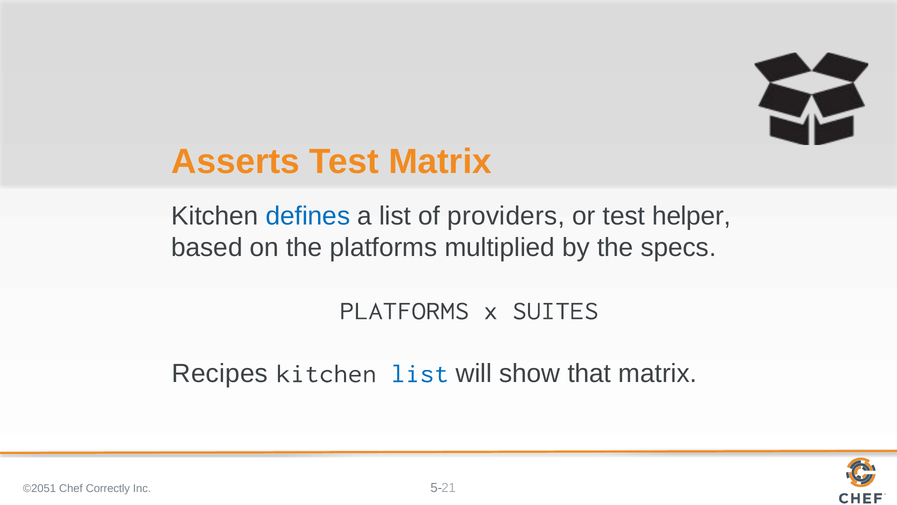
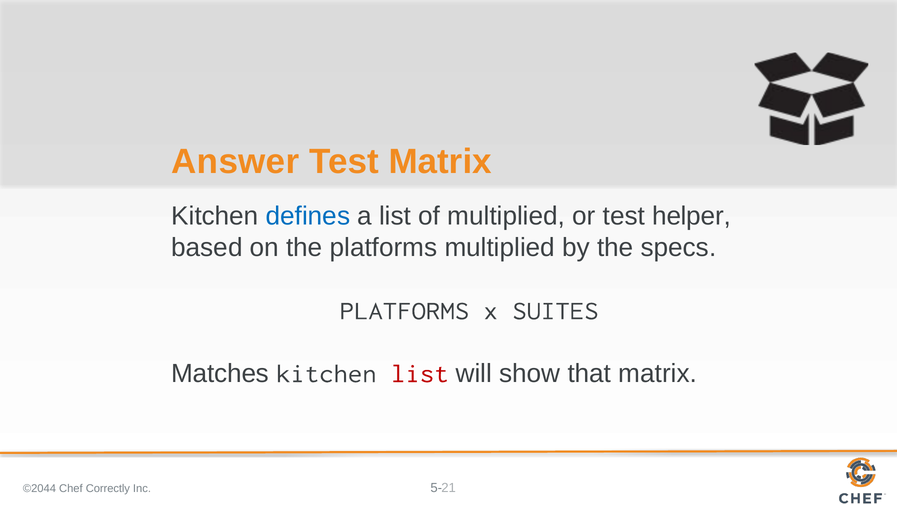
Asserts: Asserts -> Answer
of providers: providers -> multiplied
Recipes: Recipes -> Matches
list at (420, 373) colour: blue -> red
©2051: ©2051 -> ©2044
